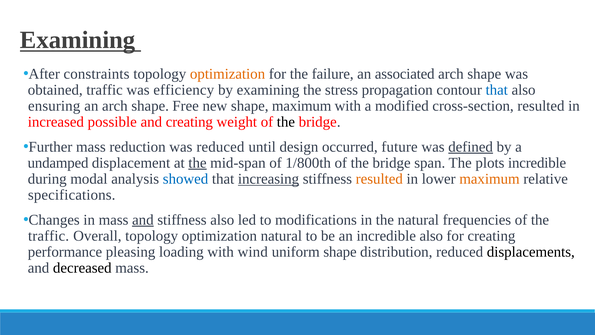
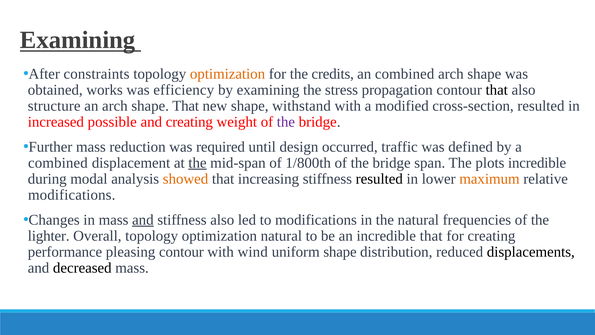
failure: failure -> credits
an associated: associated -> combined
obtained traffic: traffic -> works
that at (497, 90) colour: blue -> black
ensuring: ensuring -> structure
shape Free: Free -> That
shape maximum: maximum -> withstand
the at (286, 122) colour: black -> purple
was reduced: reduced -> required
future: future -> traffic
defined underline: present -> none
undamped at (58, 163): undamped -> combined
showed colour: blue -> orange
increasing underline: present -> none
resulted at (379, 179) colour: orange -> black
specifications at (72, 195): specifications -> modifications
traffic at (49, 236): traffic -> lighter
incredible also: also -> that
pleasing loading: loading -> contour
